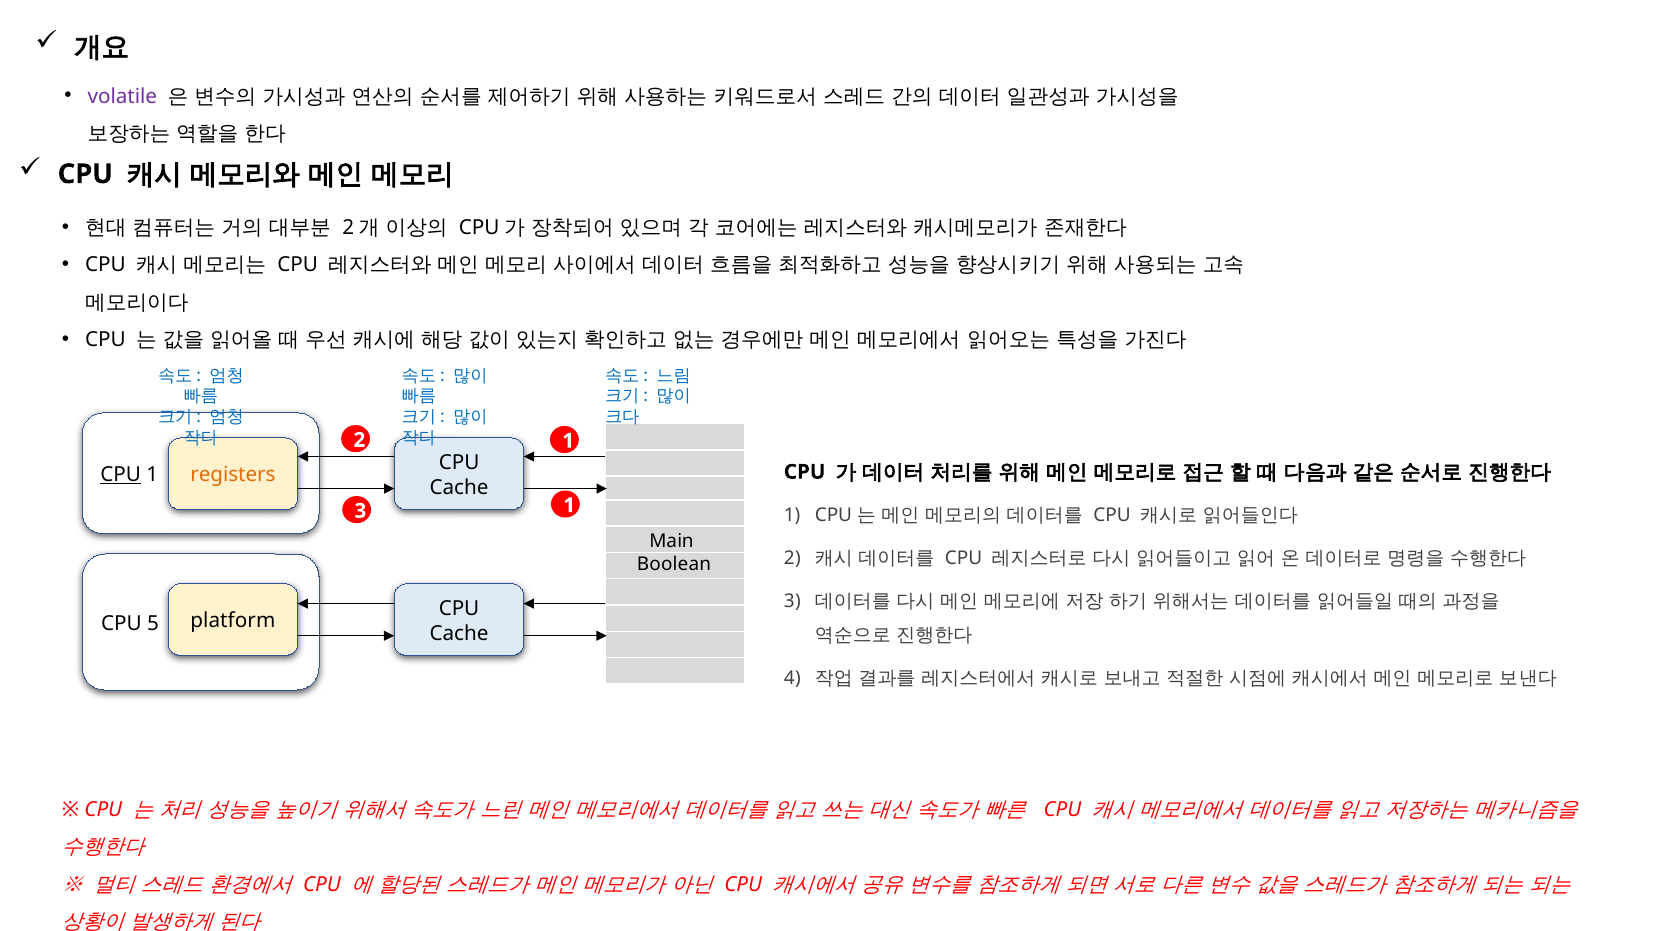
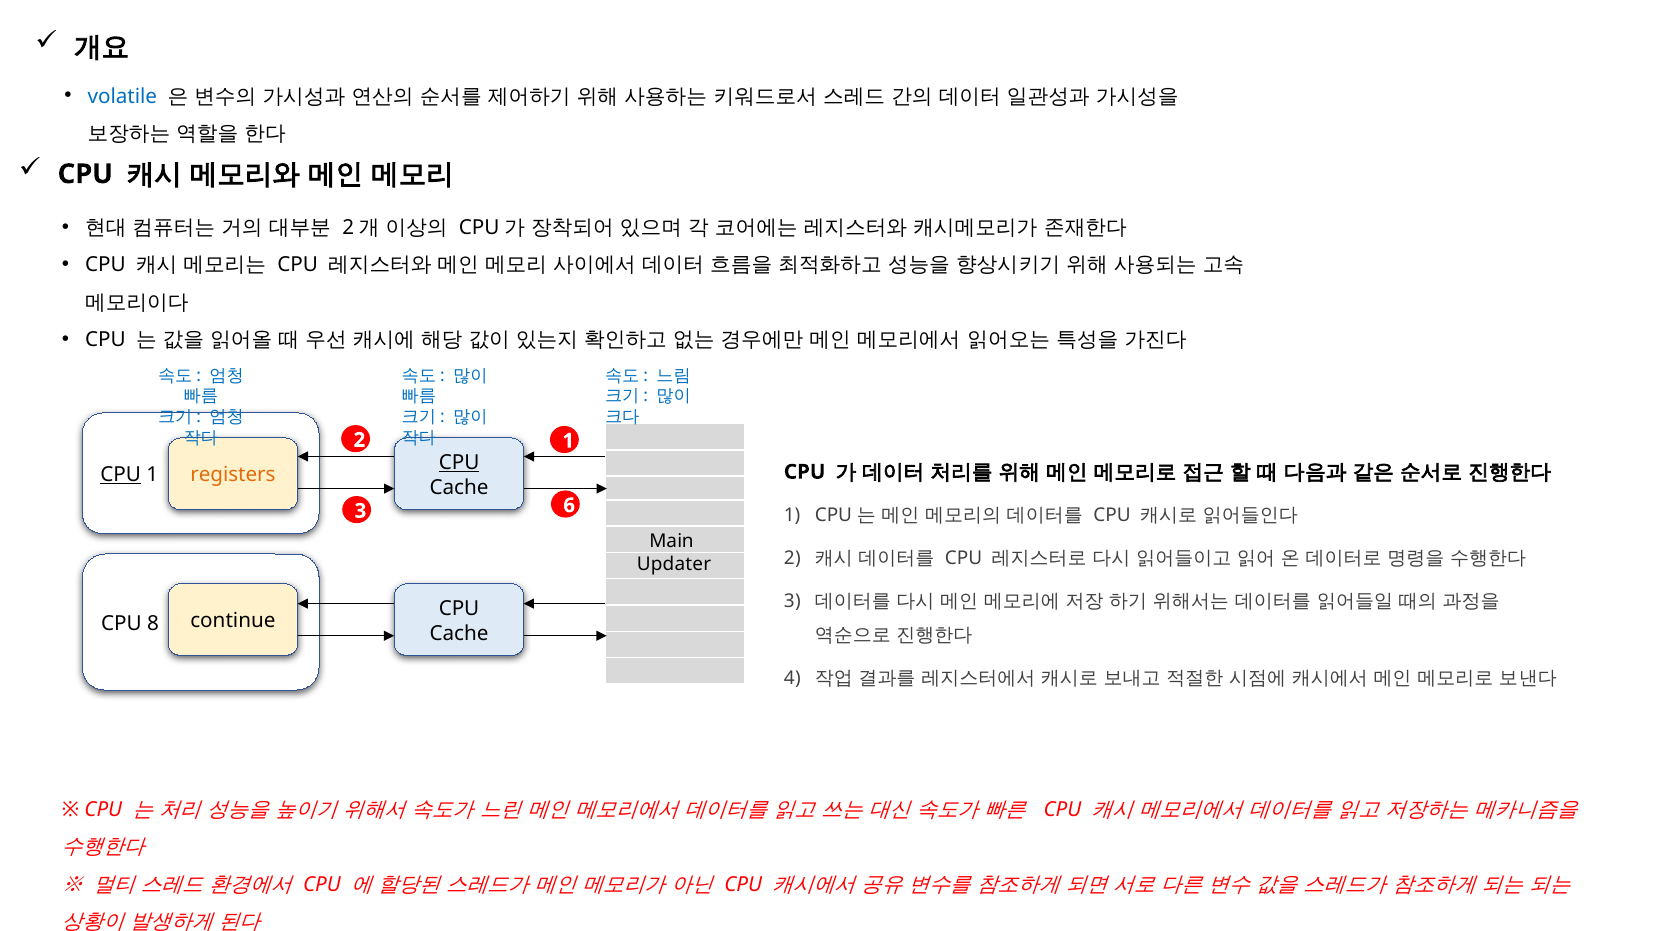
volatile colour: purple -> blue
CPU at (459, 463) underline: none -> present
3 1: 1 -> 6
Boolean: Boolean -> Updater
platform: platform -> continue
5: 5 -> 8
